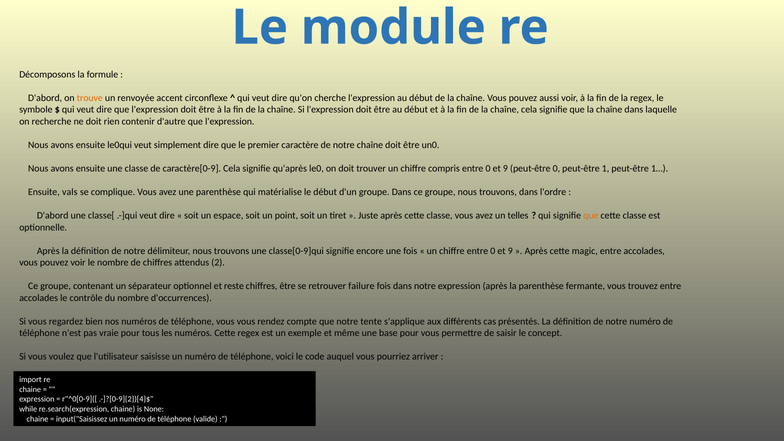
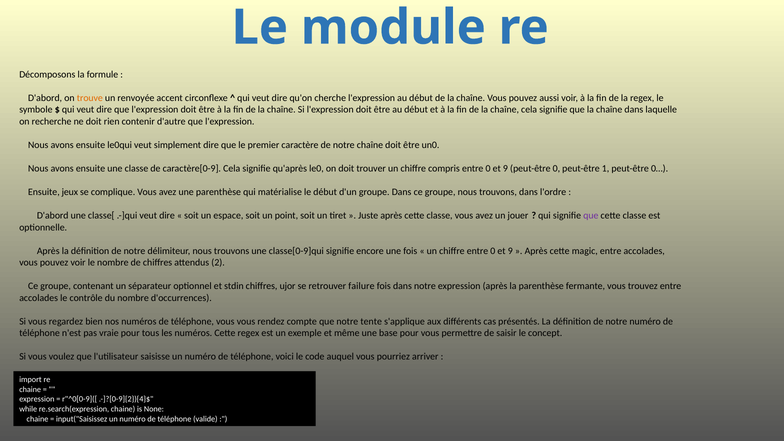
1…: 1… -> 0…
vals: vals -> jeux
telles: telles -> jouer
que at (591, 216) colour: orange -> purple
reste: reste -> stdin
chiffres être: être -> ujor
